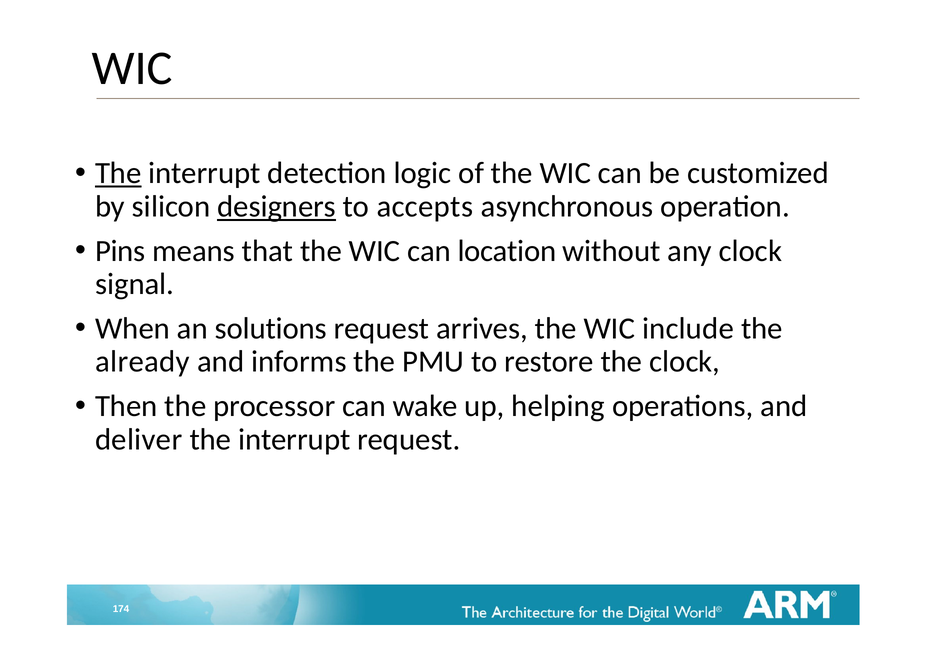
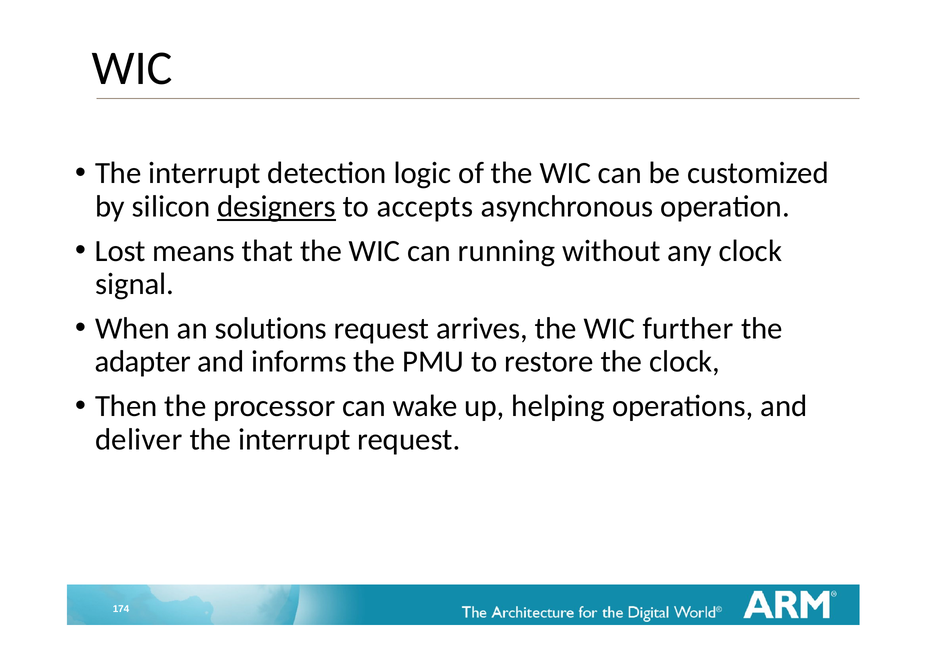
The at (118, 173) underline: present -> none
Pins: Pins -> Lost
location: location -> running
include: include -> further
already: already -> adapter
